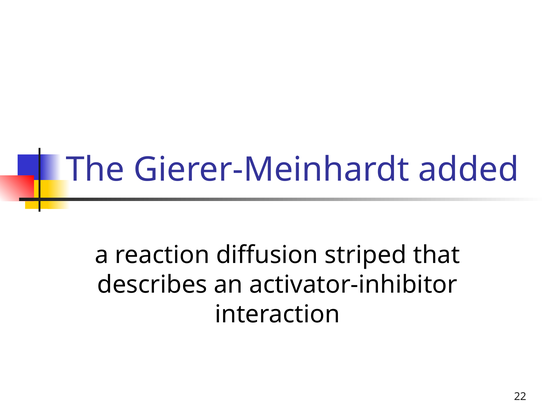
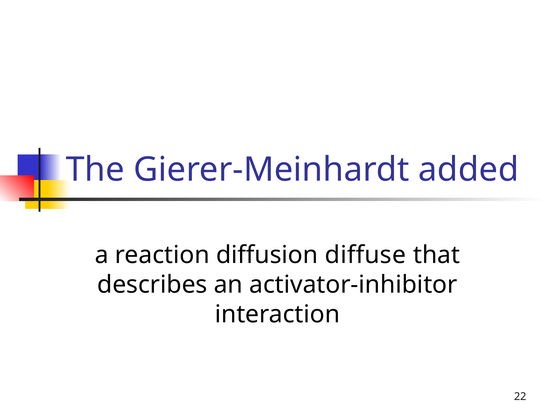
striped: striped -> diffuse
